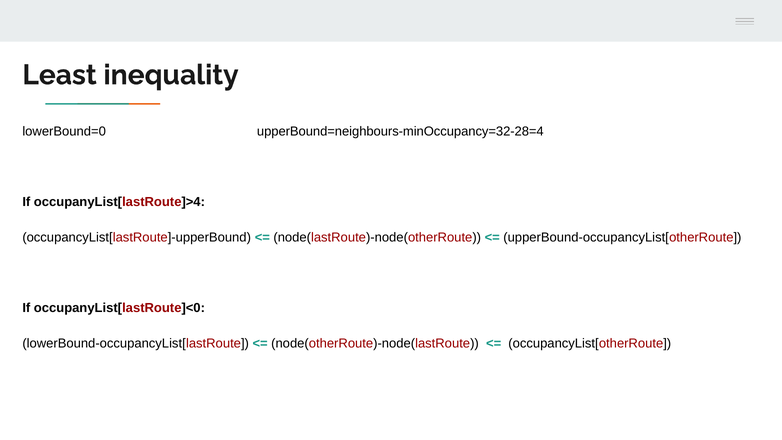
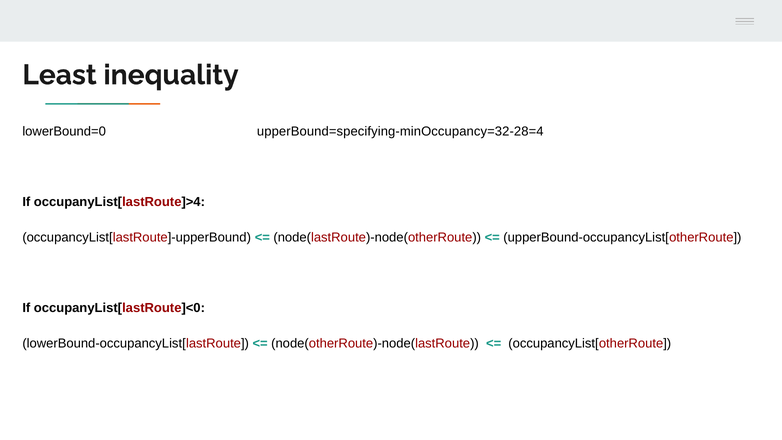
upperBound=neighbours-minOccupancy=32-28=4: upperBound=neighbours-minOccupancy=32-28=4 -> upperBound=specifying-minOccupancy=32-28=4
